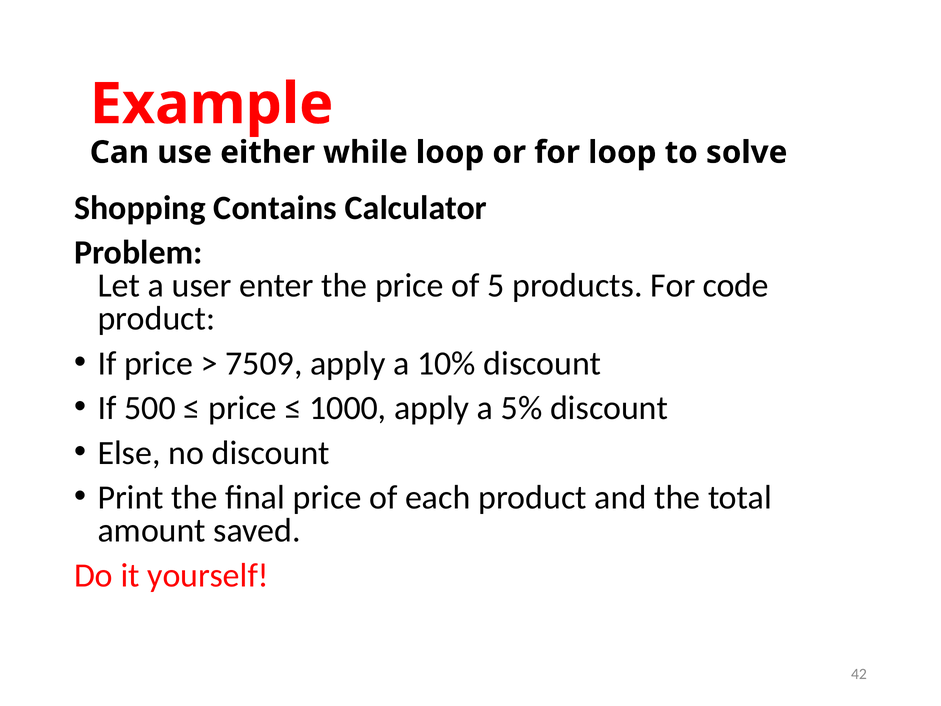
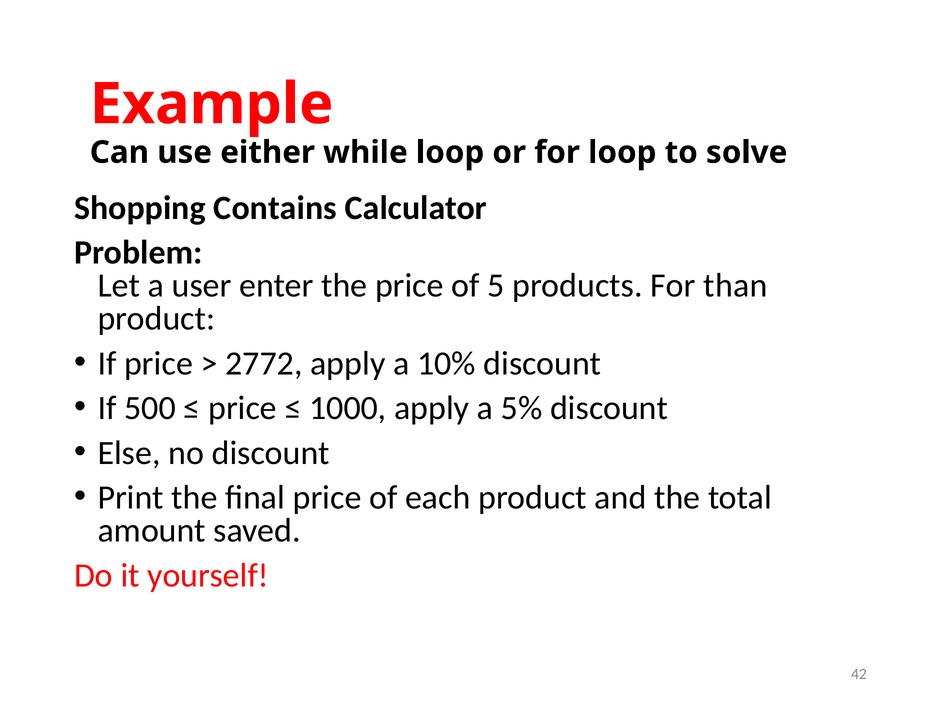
code: code -> than
7509: 7509 -> 2772
